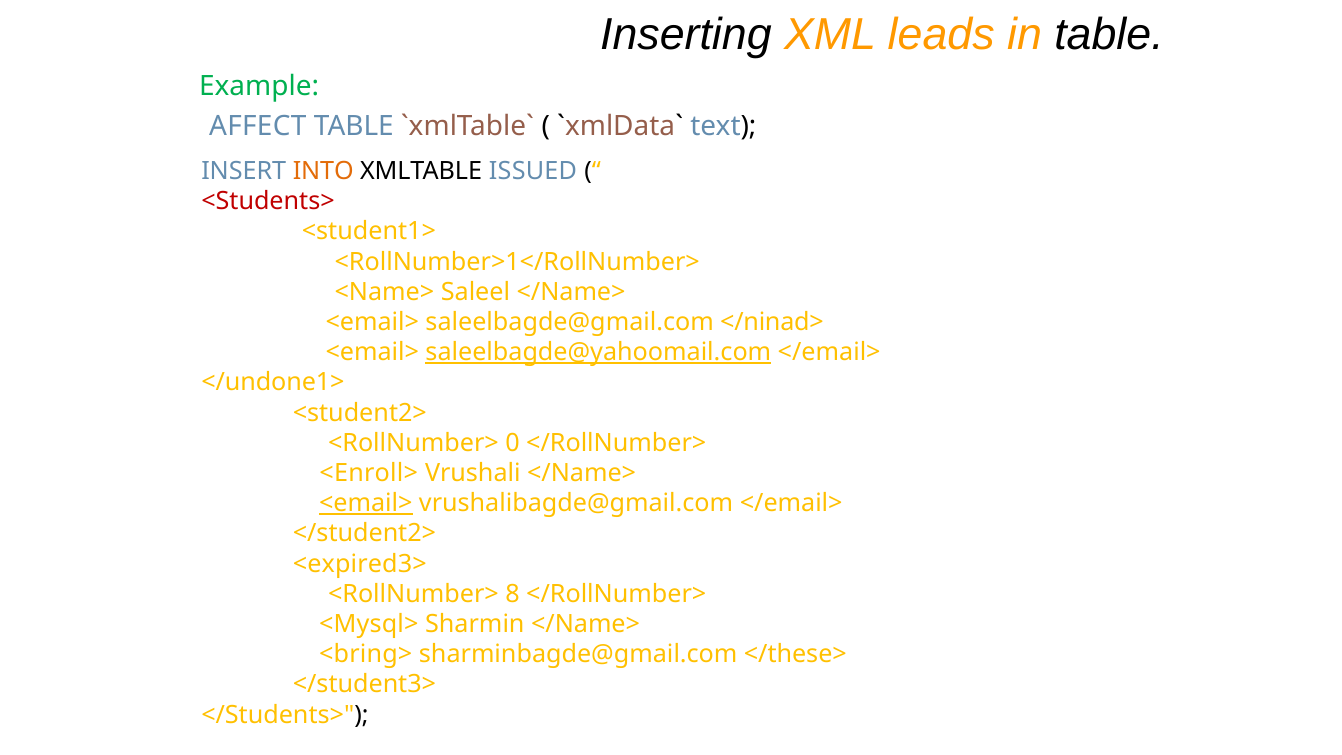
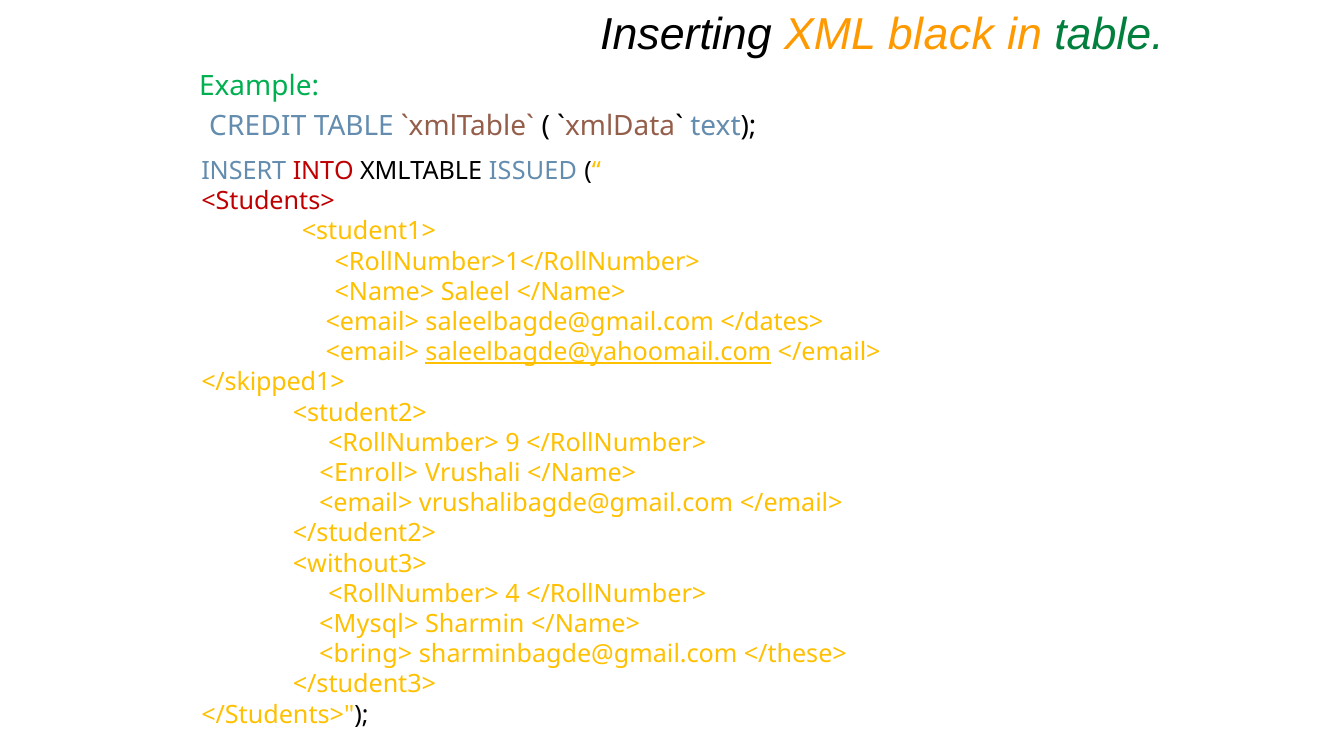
leads: leads -> black
table at (1109, 35) colour: black -> green
AFFECT: AFFECT -> CREDIT
INTO colour: orange -> red
</ninad>: </ninad> -> </dates>
</undone1>: </undone1> -> </skipped1>
0: 0 -> 9
<email> at (366, 503) underline: present -> none
<expired3>: <expired3> -> <without3>
8: 8 -> 4
